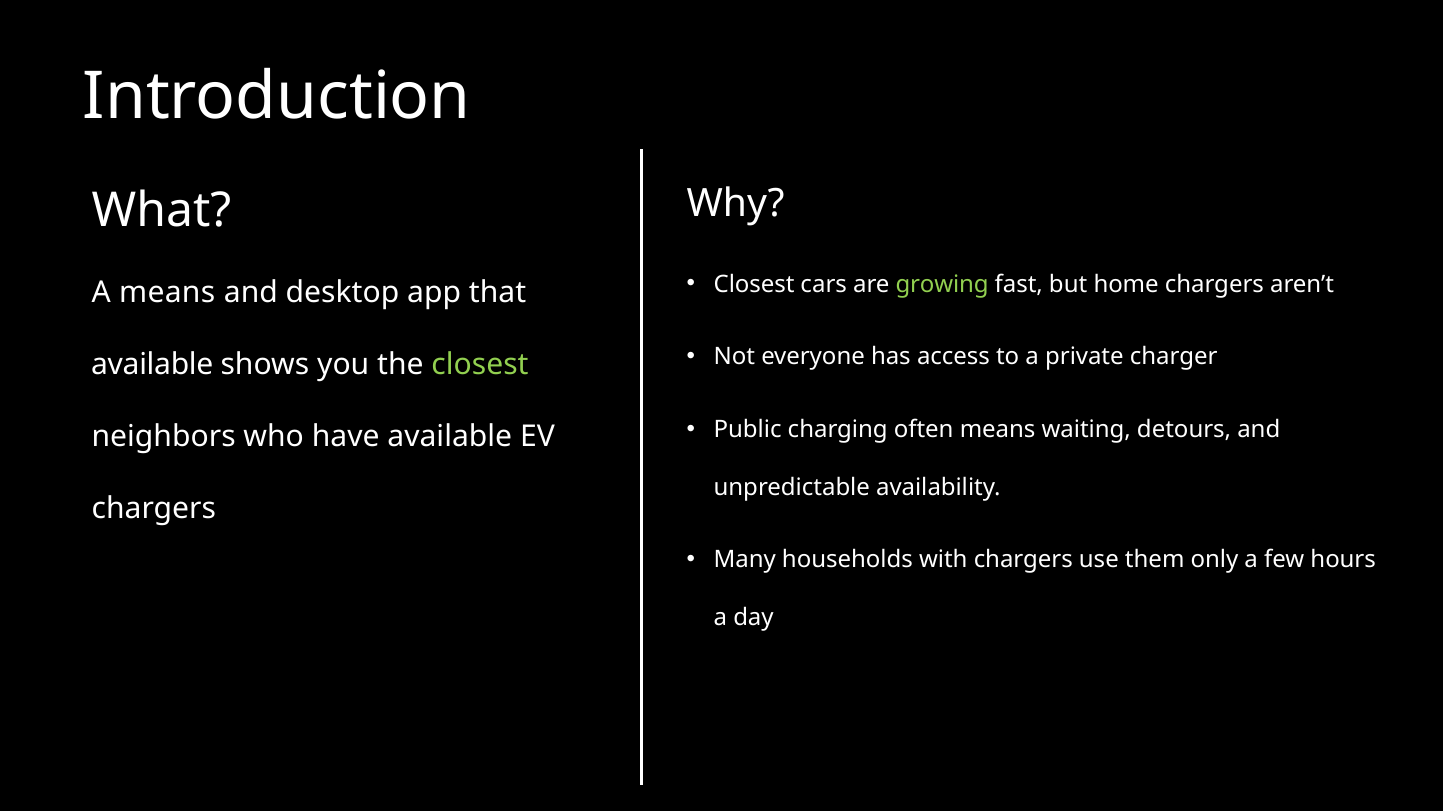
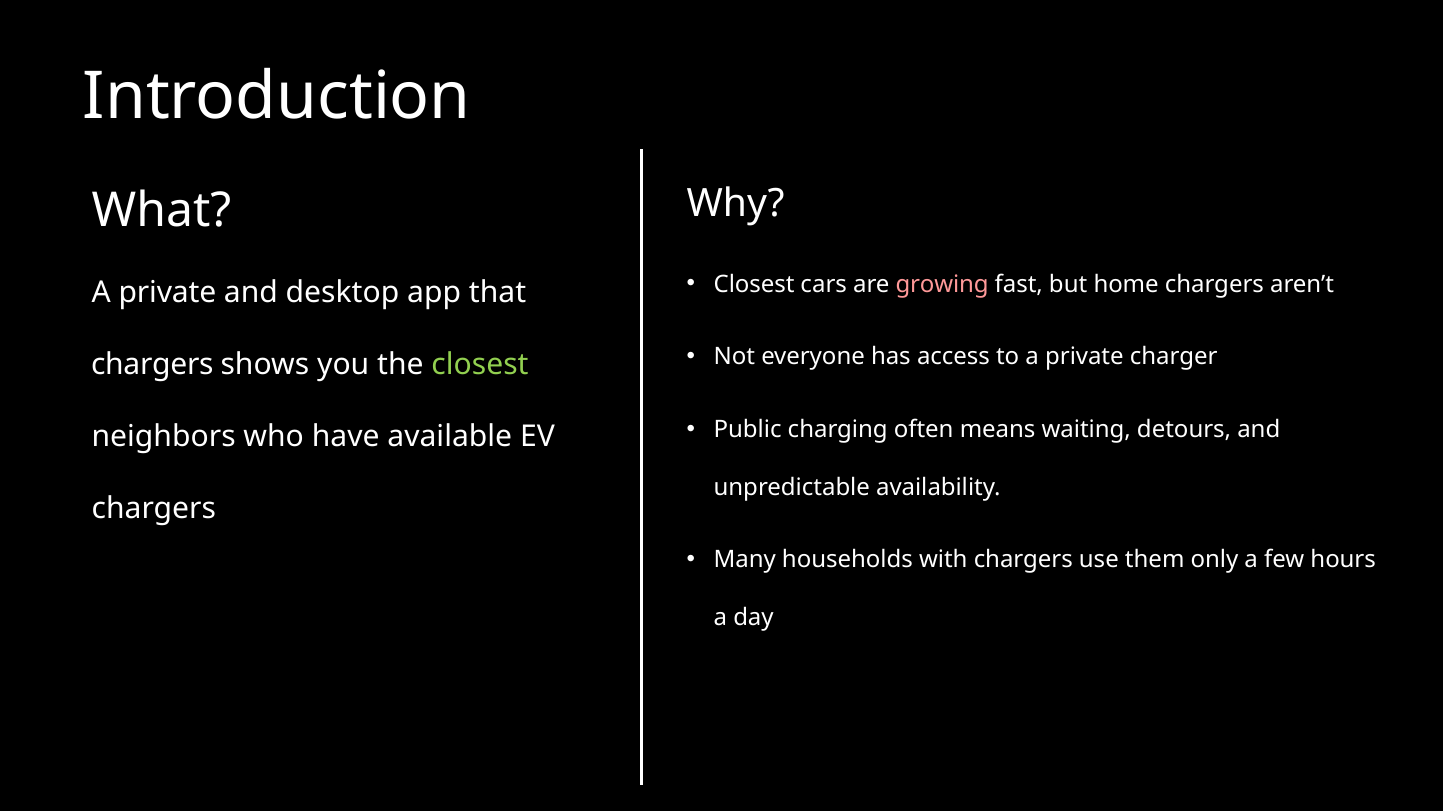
growing colour: light green -> pink
means at (167, 293): means -> private
available at (152, 365): available -> chargers
